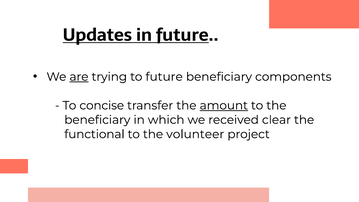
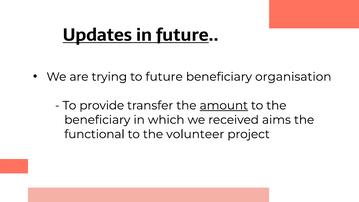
are underline: present -> none
components: components -> organisation
concise: concise -> provide
clear: clear -> aims
